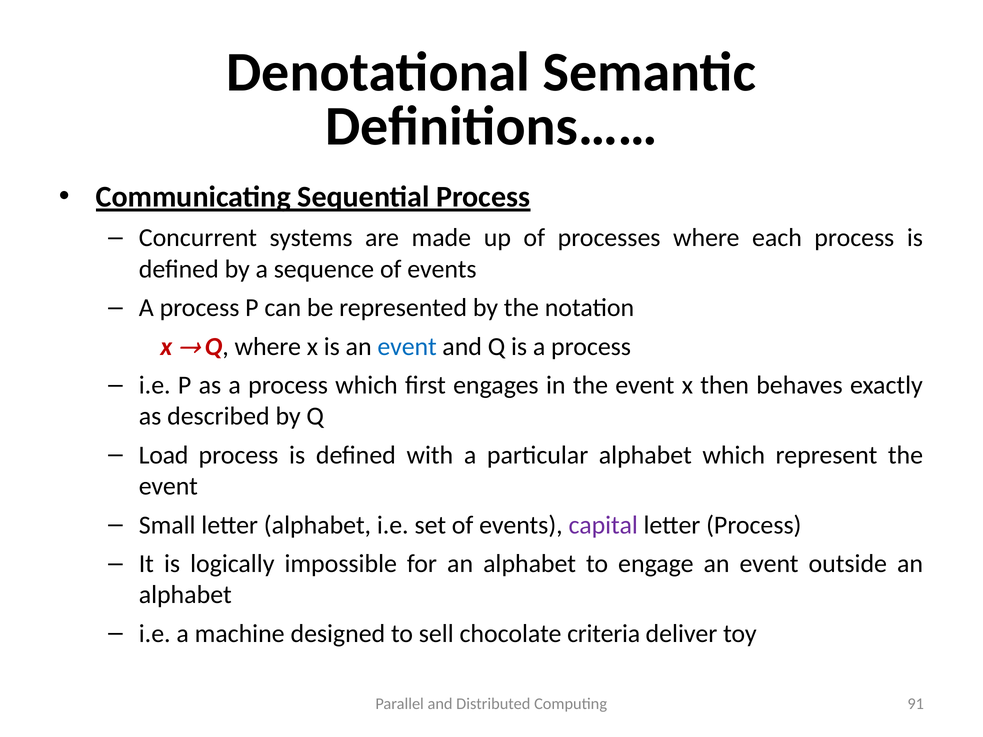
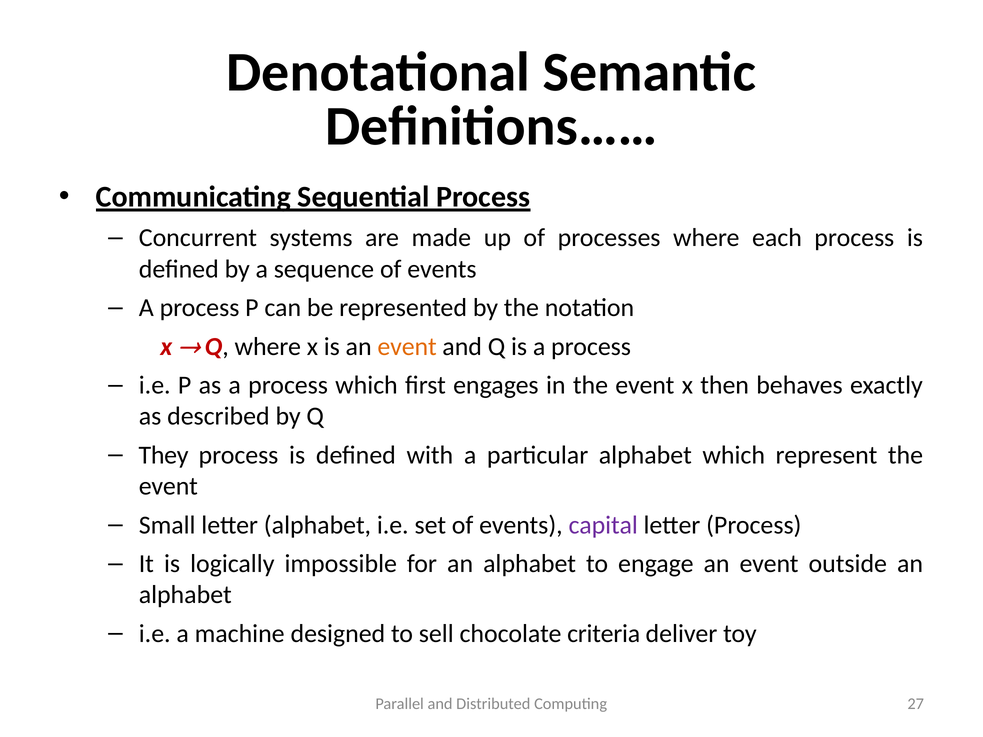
event at (407, 347) colour: blue -> orange
Load: Load -> They
91: 91 -> 27
